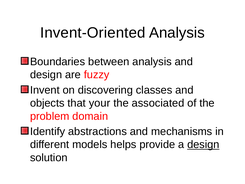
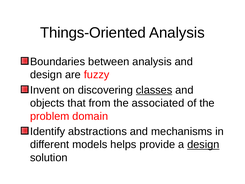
Invent-Oriented: Invent-Oriented -> Things-Oriented
classes underline: none -> present
your: your -> from
